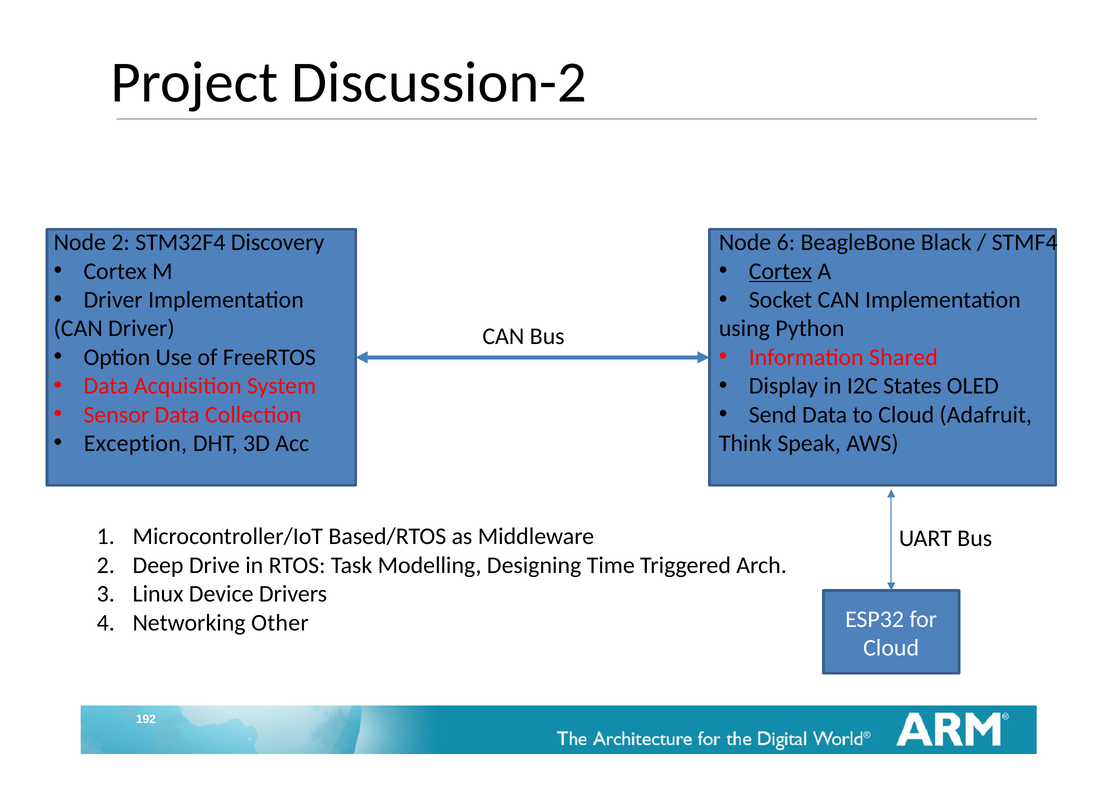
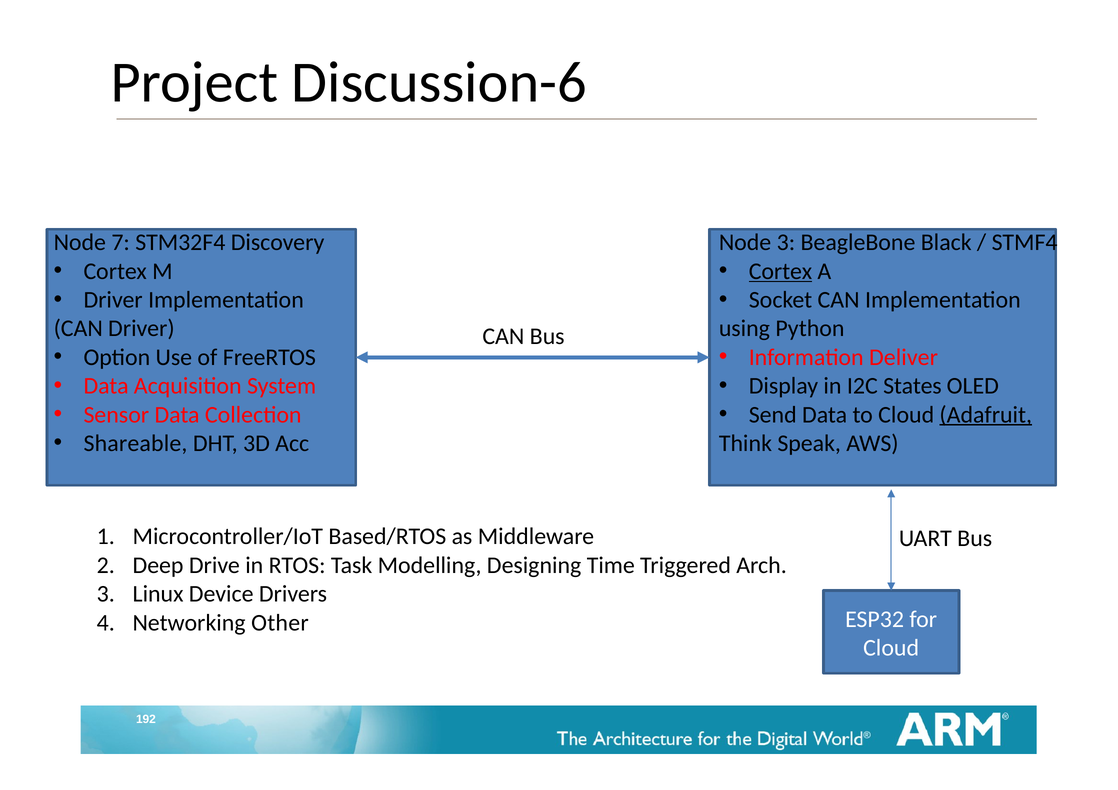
Discussion-2: Discussion-2 -> Discussion-6
Node 2: 2 -> 7
Node 6: 6 -> 3
Shared: Shared -> Deliver
Adafruit underline: none -> present
Exception: Exception -> Shareable
